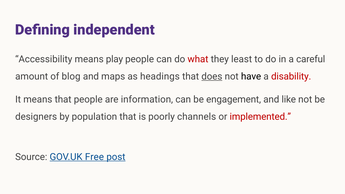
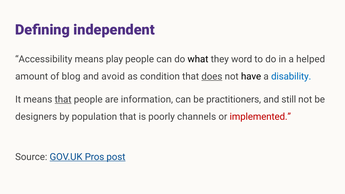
what colour: red -> black
least: least -> word
careful: careful -> helped
maps: maps -> avoid
headings: headings -> condition
disability colour: red -> blue
that at (63, 99) underline: none -> present
engagement: engagement -> practitioners
like: like -> still
Free: Free -> Pros
